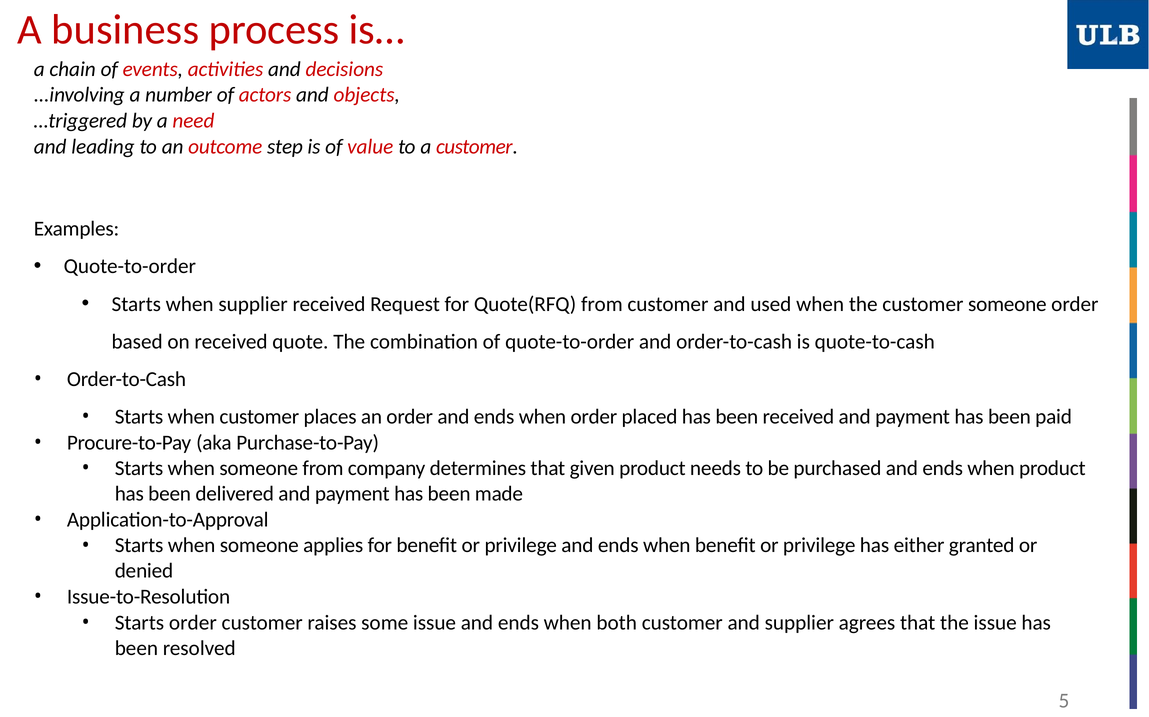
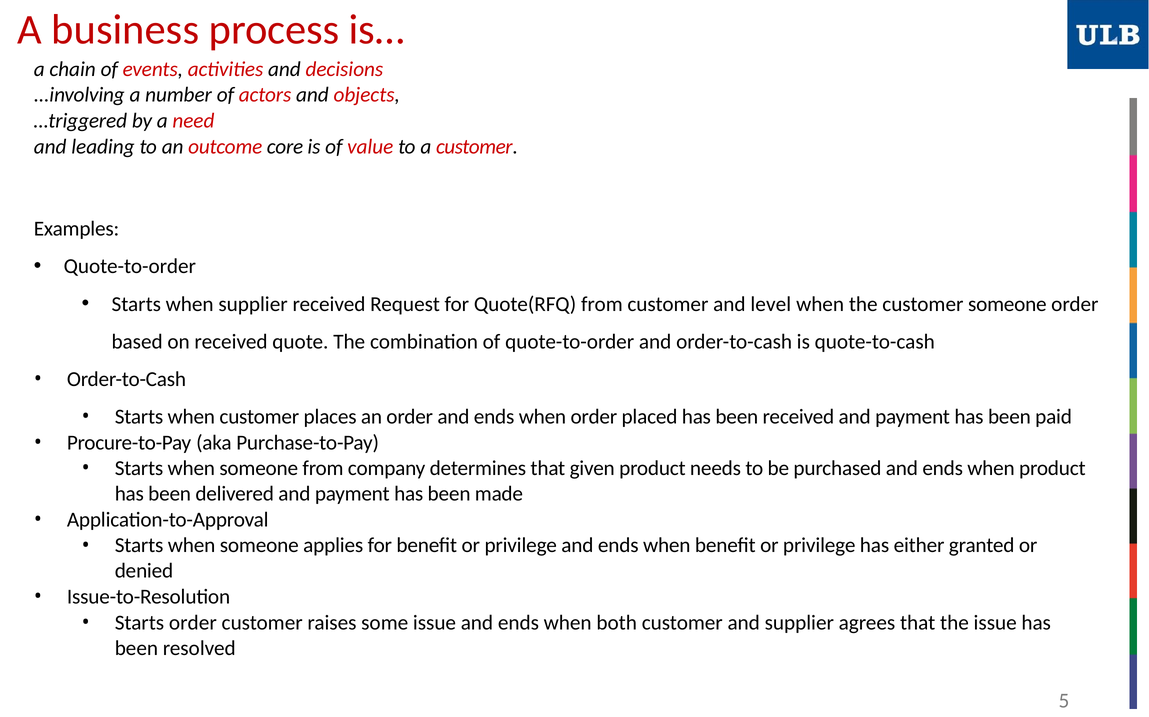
step: step -> core
used: used -> level
